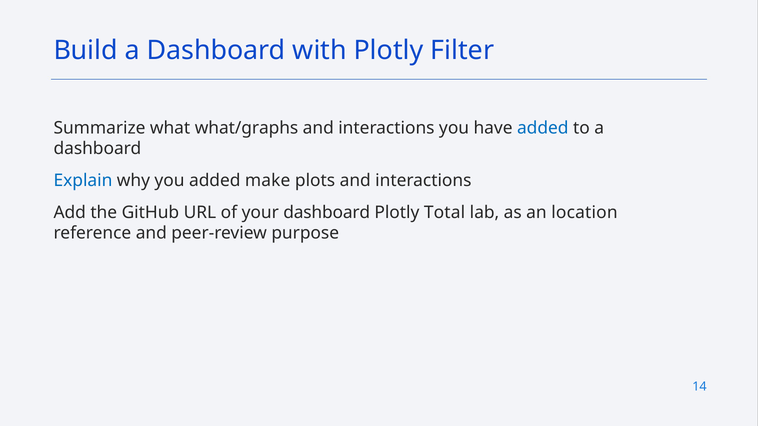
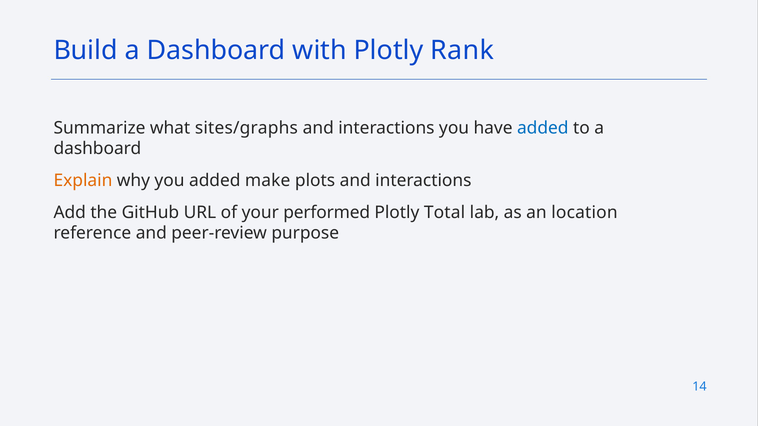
Filter: Filter -> Rank
what/graphs: what/graphs -> sites/graphs
Explain colour: blue -> orange
your dashboard: dashboard -> performed
